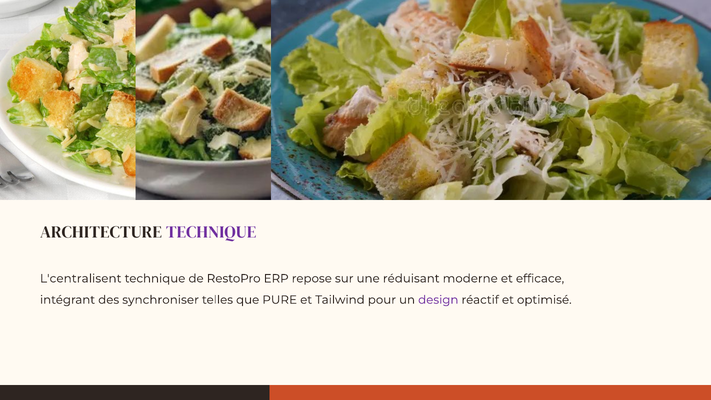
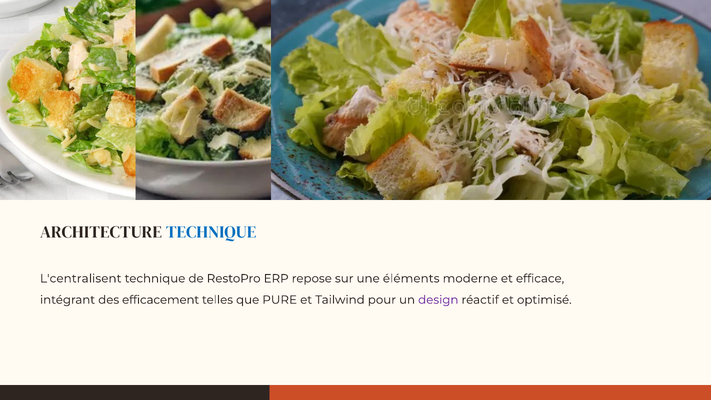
TECHNIQUE at (211, 232) colour: purple -> blue
réduisant: réduisant -> éléments
synchroniser: synchroniser -> efficacement
